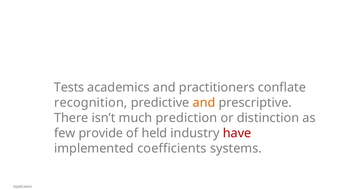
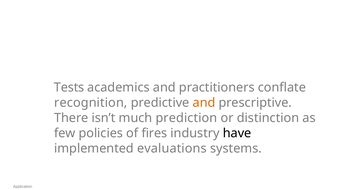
provide: provide -> policies
held: held -> fires
have colour: red -> black
coefficients: coefficients -> evaluations
